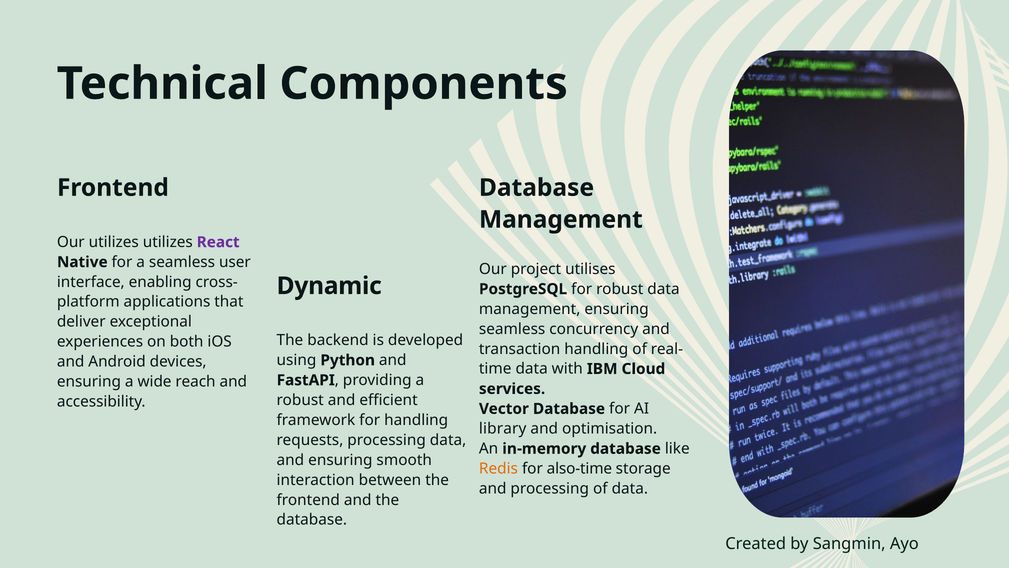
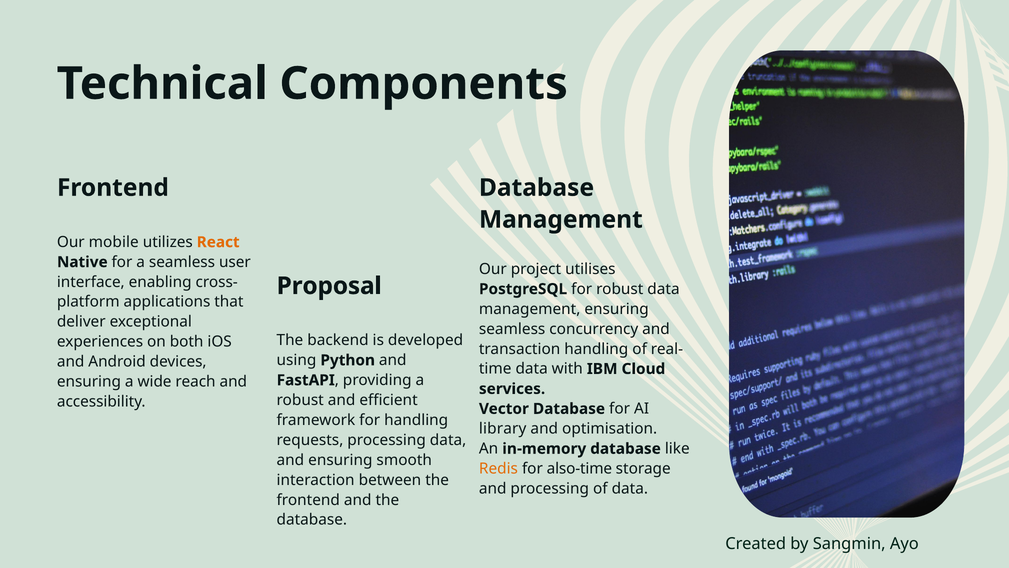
Our utilizes: utilizes -> mobile
React colour: purple -> orange
Dynamic: Dynamic -> Proposal
